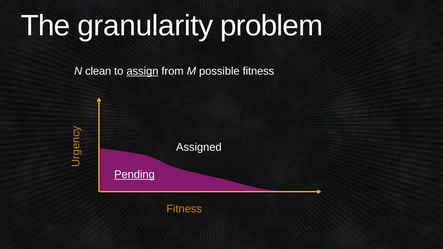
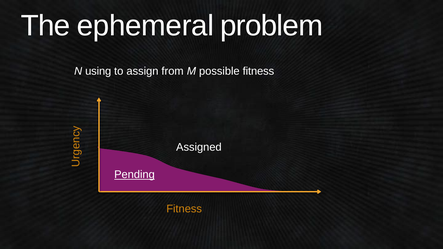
granularity: granularity -> ephemeral
clean: clean -> using
assign underline: present -> none
